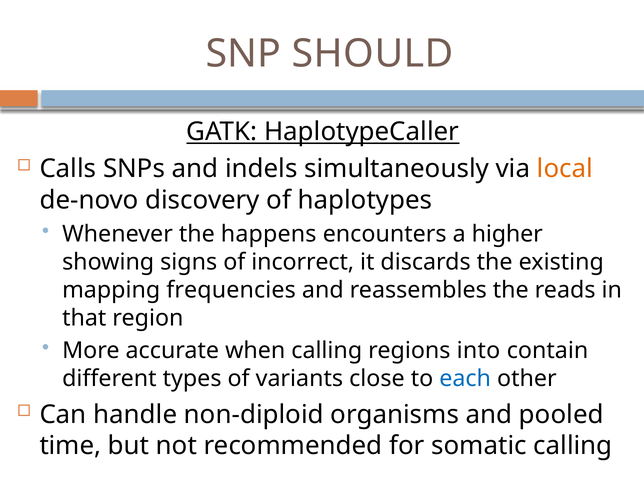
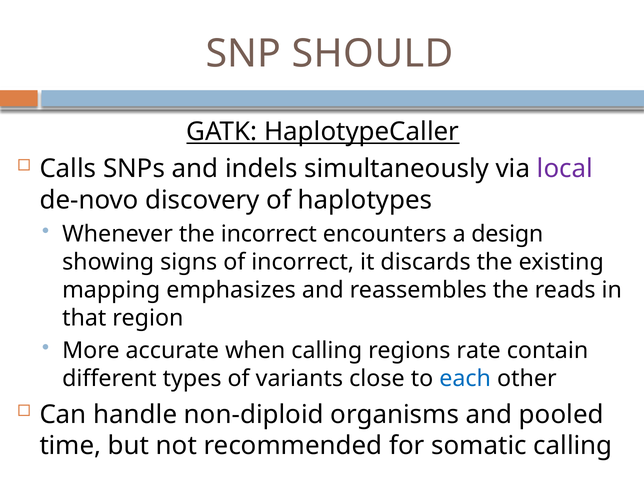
local colour: orange -> purple
the happens: happens -> incorrect
higher: higher -> design
frequencies: frequencies -> emphasizes
into: into -> rate
